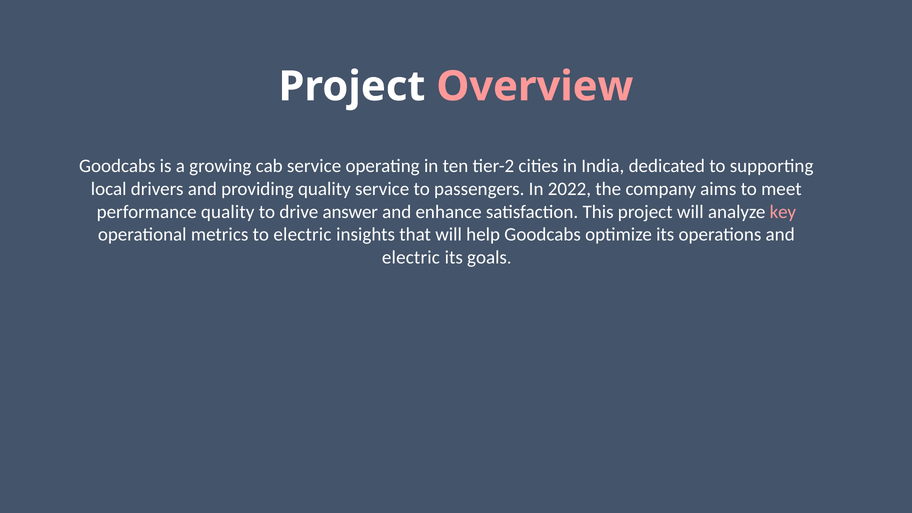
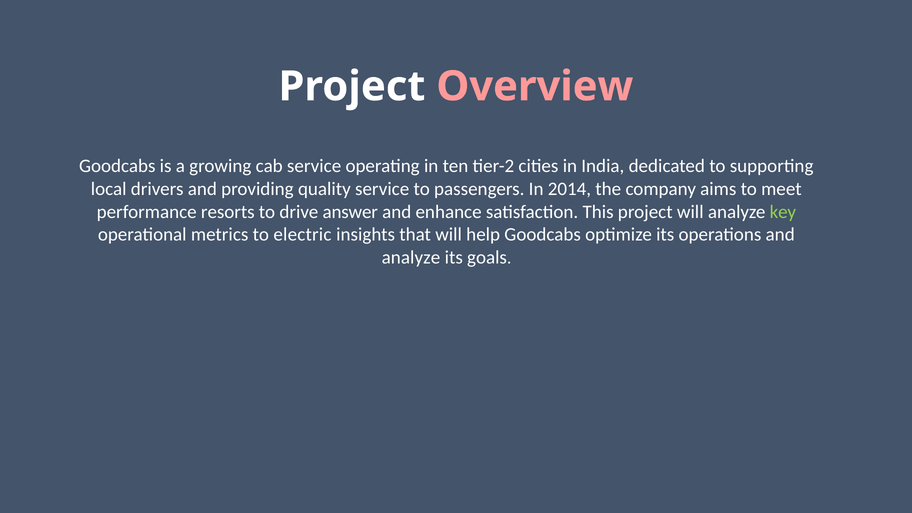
2022: 2022 -> 2014
performance quality: quality -> resorts
key colour: pink -> light green
electric at (411, 257): electric -> analyze
